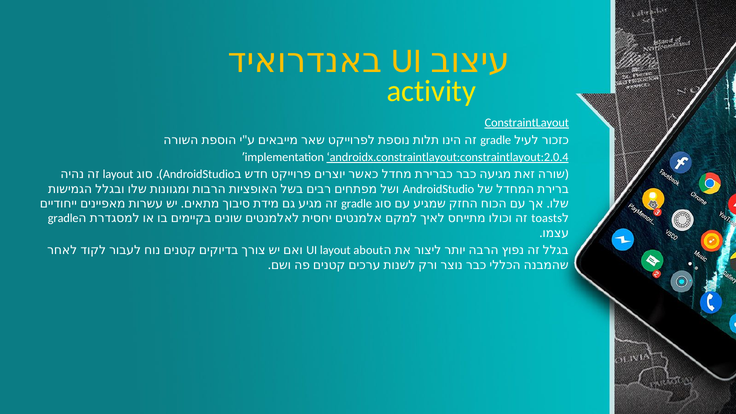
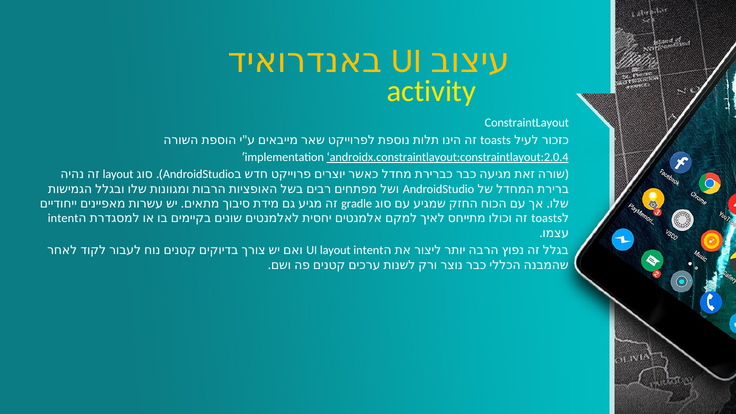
ConstraintLayout underline: present -> none
gradle at (496, 140): gradle -> toasts
gradle at (63, 218): gradle -> intent
layout about: about -> intent
